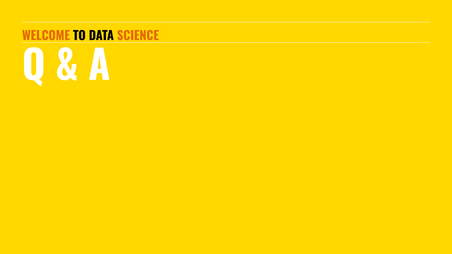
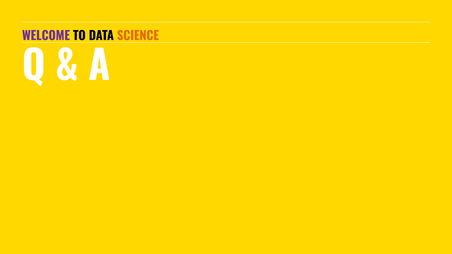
WELCOME colour: orange -> purple
